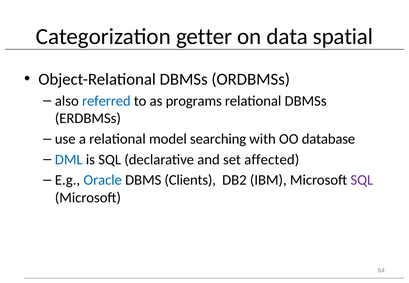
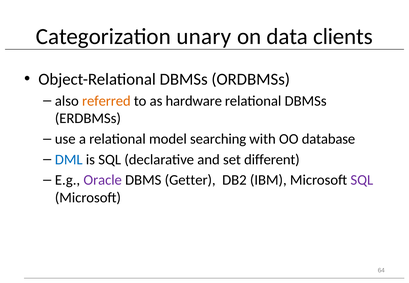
getter: getter -> unary
spatial: spatial -> clients
referred colour: blue -> orange
programs: programs -> hardware
affected: affected -> different
Oracle colour: blue -> purple
Clients: Clients -> Getter
